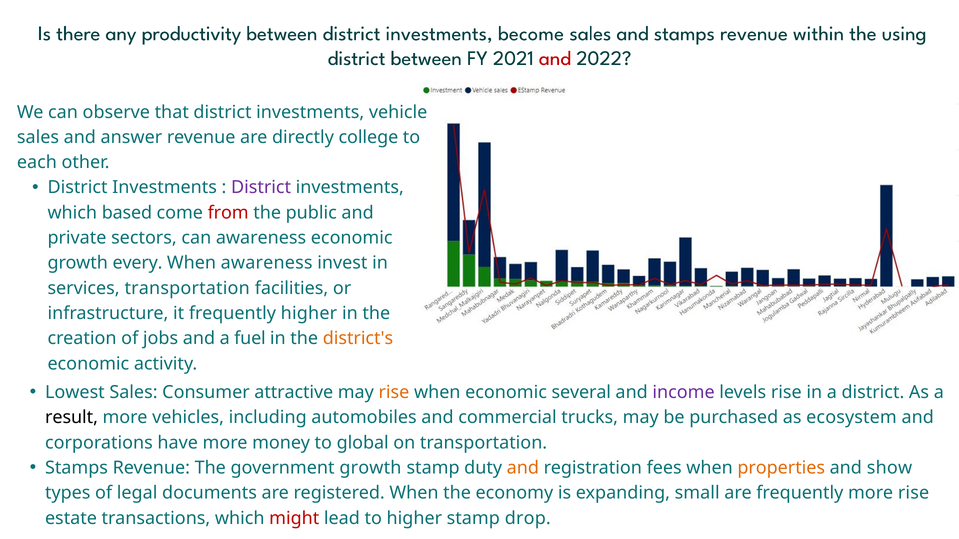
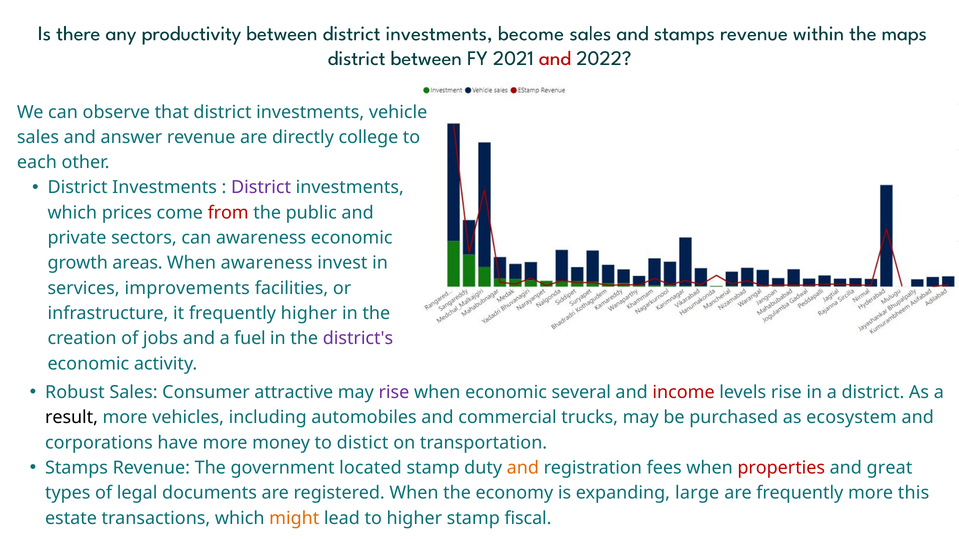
using: using -> maps
based: based -> prices
every: every -> areas
services transportation: transportation -> improvements
district's colour: orange -> purple
Lowest: Lowest -> Robust
rise at (394, 393) colour: orange -> purple
income colour: purple -> red
global: global -> distict
government growth: growth -> located
properties colour: orange -> red
show: show -> great
small: small -> large
more rise: rise -> this
might colour: red -> orange
drop: drop -> fiscal
